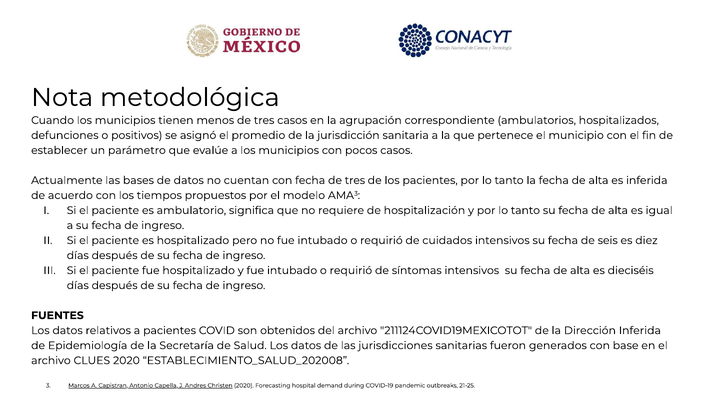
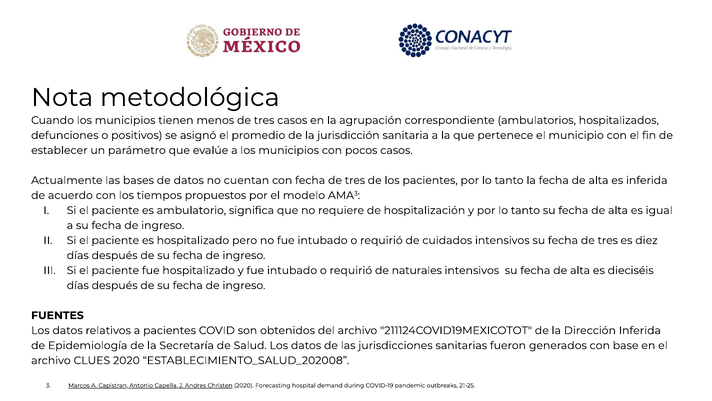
su fecha de seis: seis -> tres
síntomas: síntomas -> naturales
